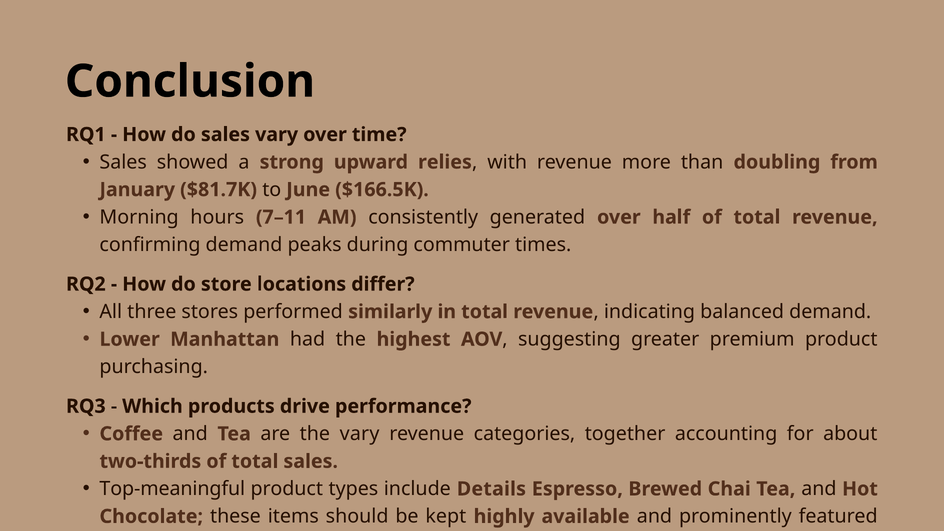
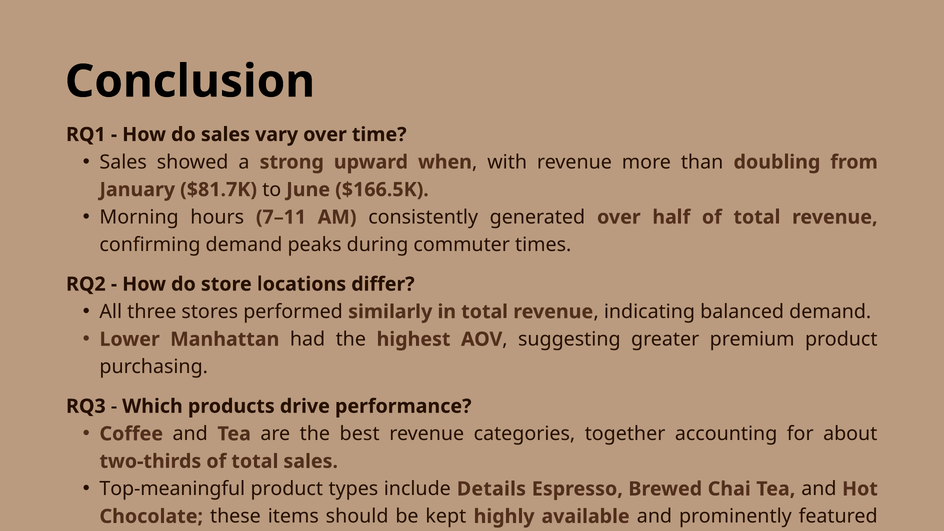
relies: relies -> when
the vary: vary -> best
